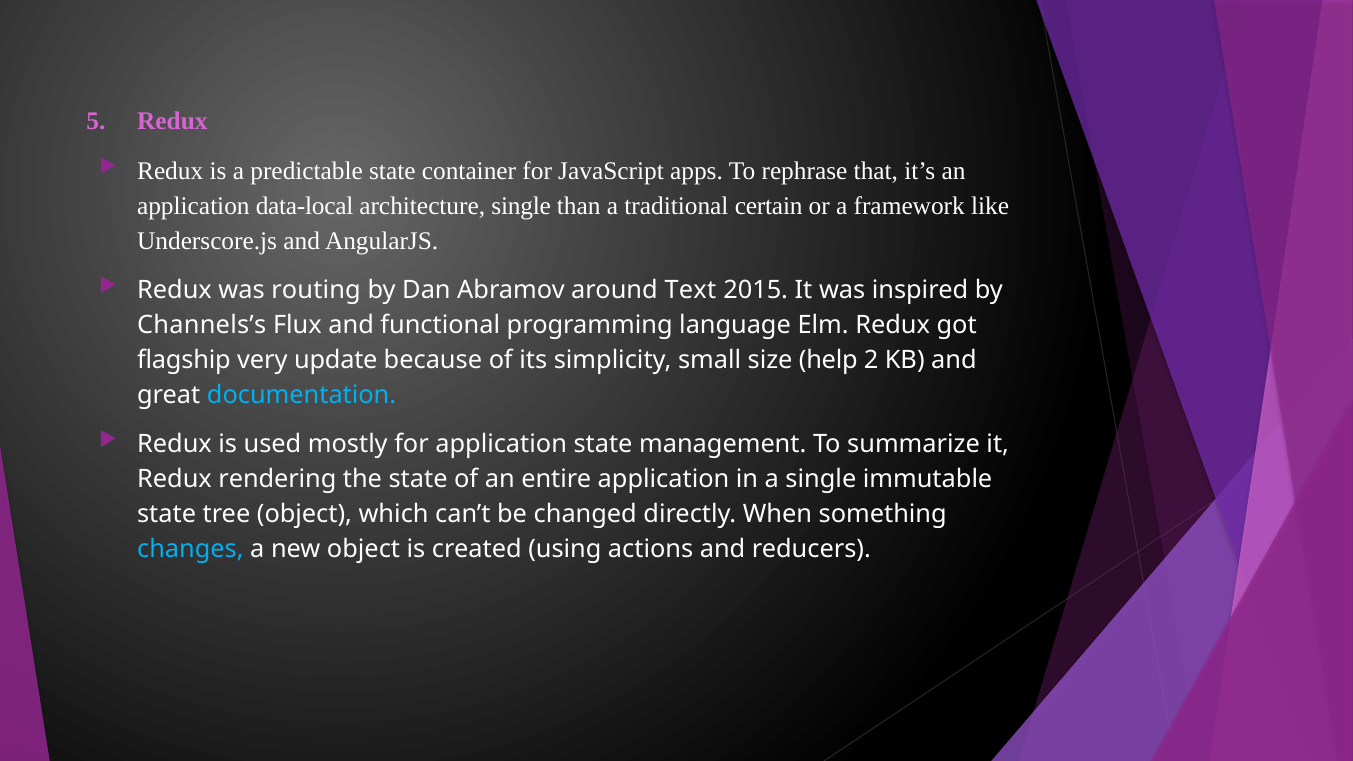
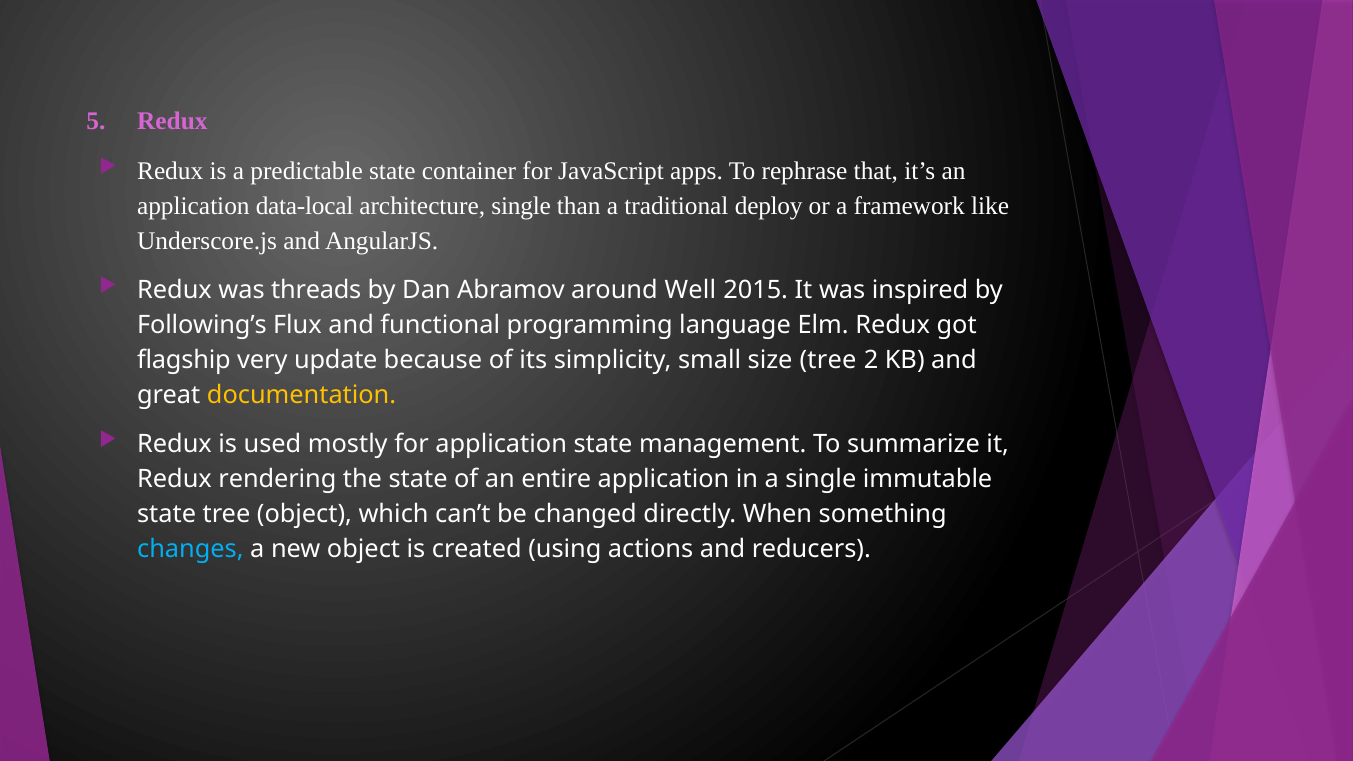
certain: certain -> deploy
routing: routing -> threads
Text: Text -> Well
Channels’s: Channels’s -> Following’s
size help: help -> tree
documentation colour: light blue -> yellow
